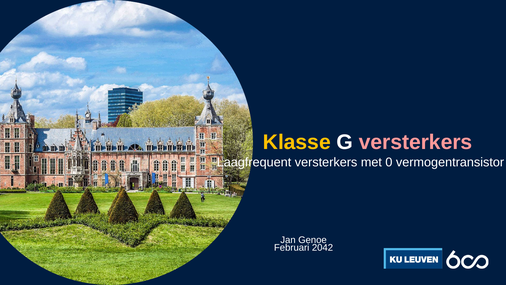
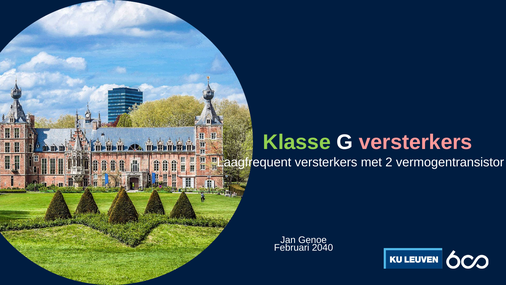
Klasse colour: yellow -> light green
0: 0 -> 2
2042: 2042 -> 2040
